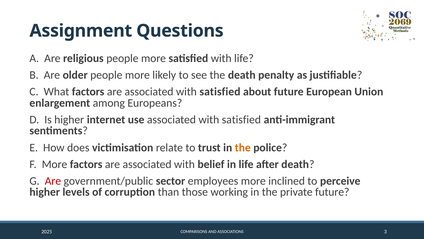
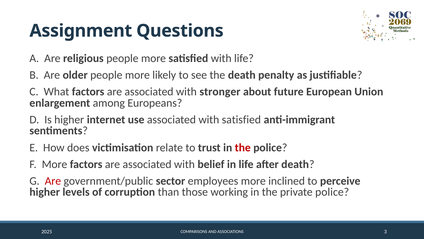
are associated with satisfied: satisfied -> stronger
the at (243, 147) colour: orange -> red
private future: future -> police
